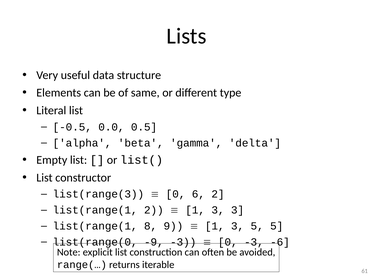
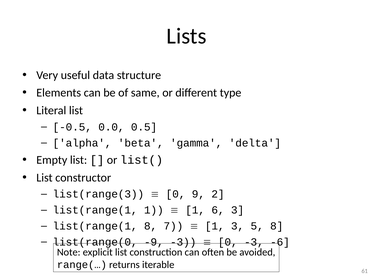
6: 6 -> 9
list(range(1 2: 2 -> 1
3 at (218, 210): 3 -> 6
9: 9 -> 7
5 5: 5 -> 8
